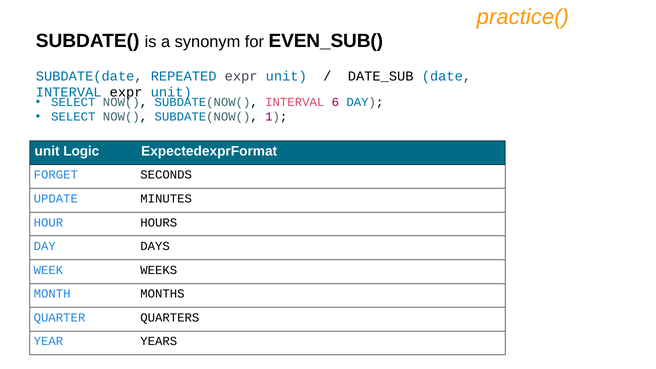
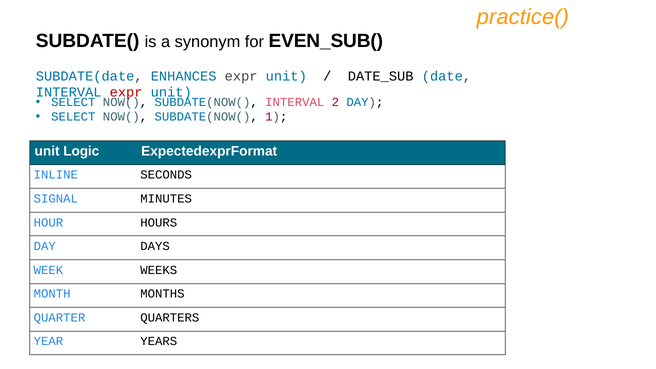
REPEATED: REPEATED -> ENHANCES
expr at (126, 92) colour: black -> red
6: 6 -> 2
FORGET: FORGET -> INLINE
UPDATE: UPDATE -> SIGNAL
